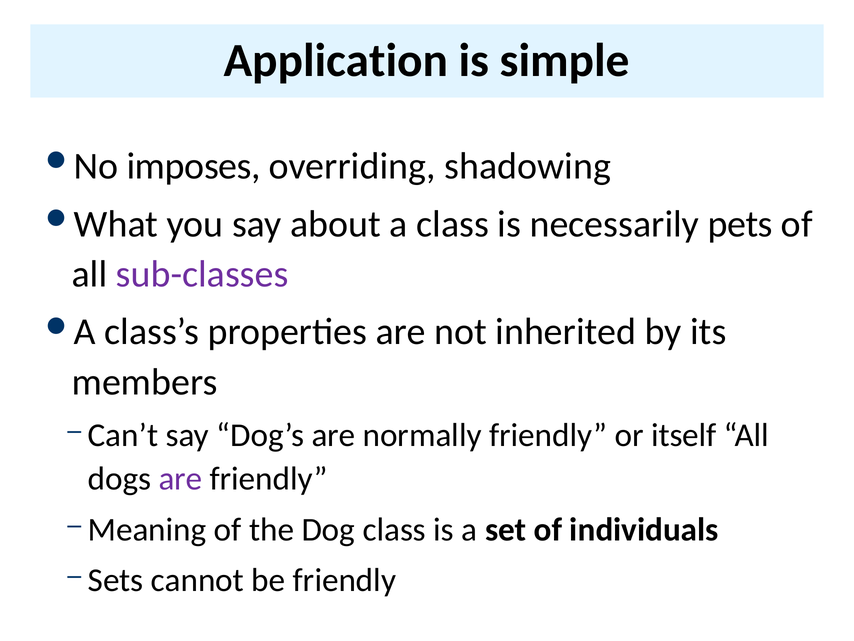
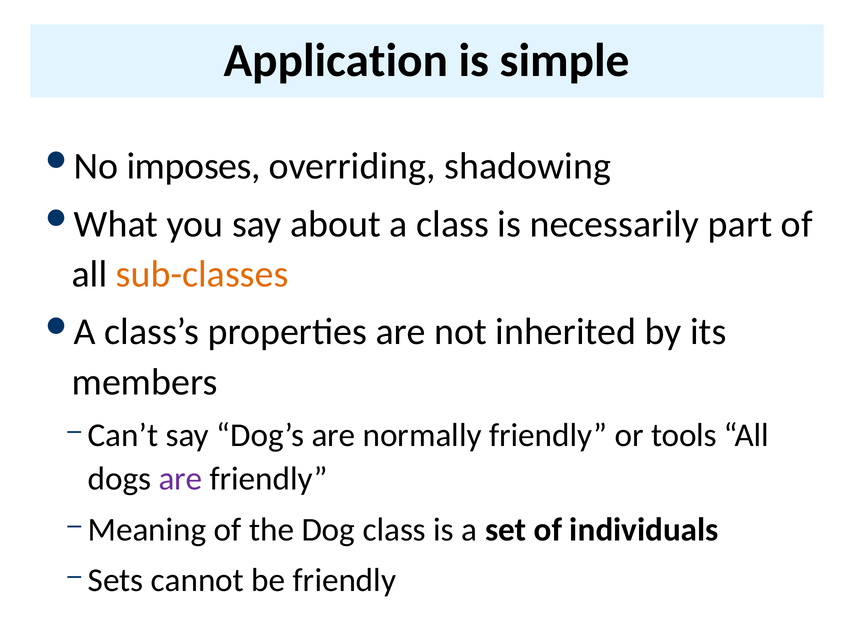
pets: pets -> part
sub-classes colour: purple -> orange
itself: itself -> tools
